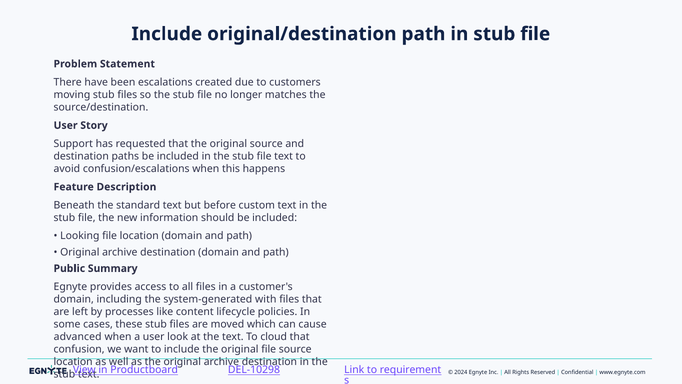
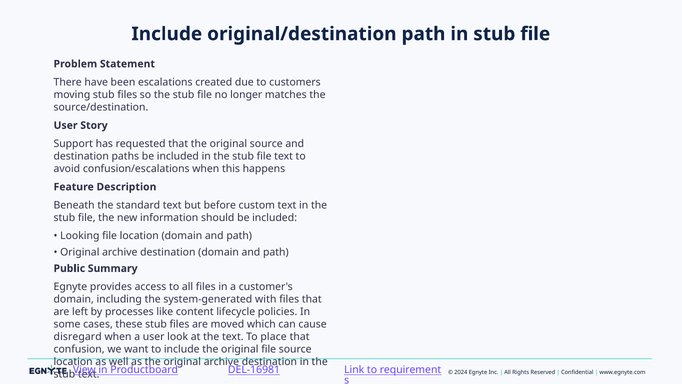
advanced: advanced -> disregard
cloud: cloud -> place
DEL-10298: DEL-10298 -> DEL-16981
